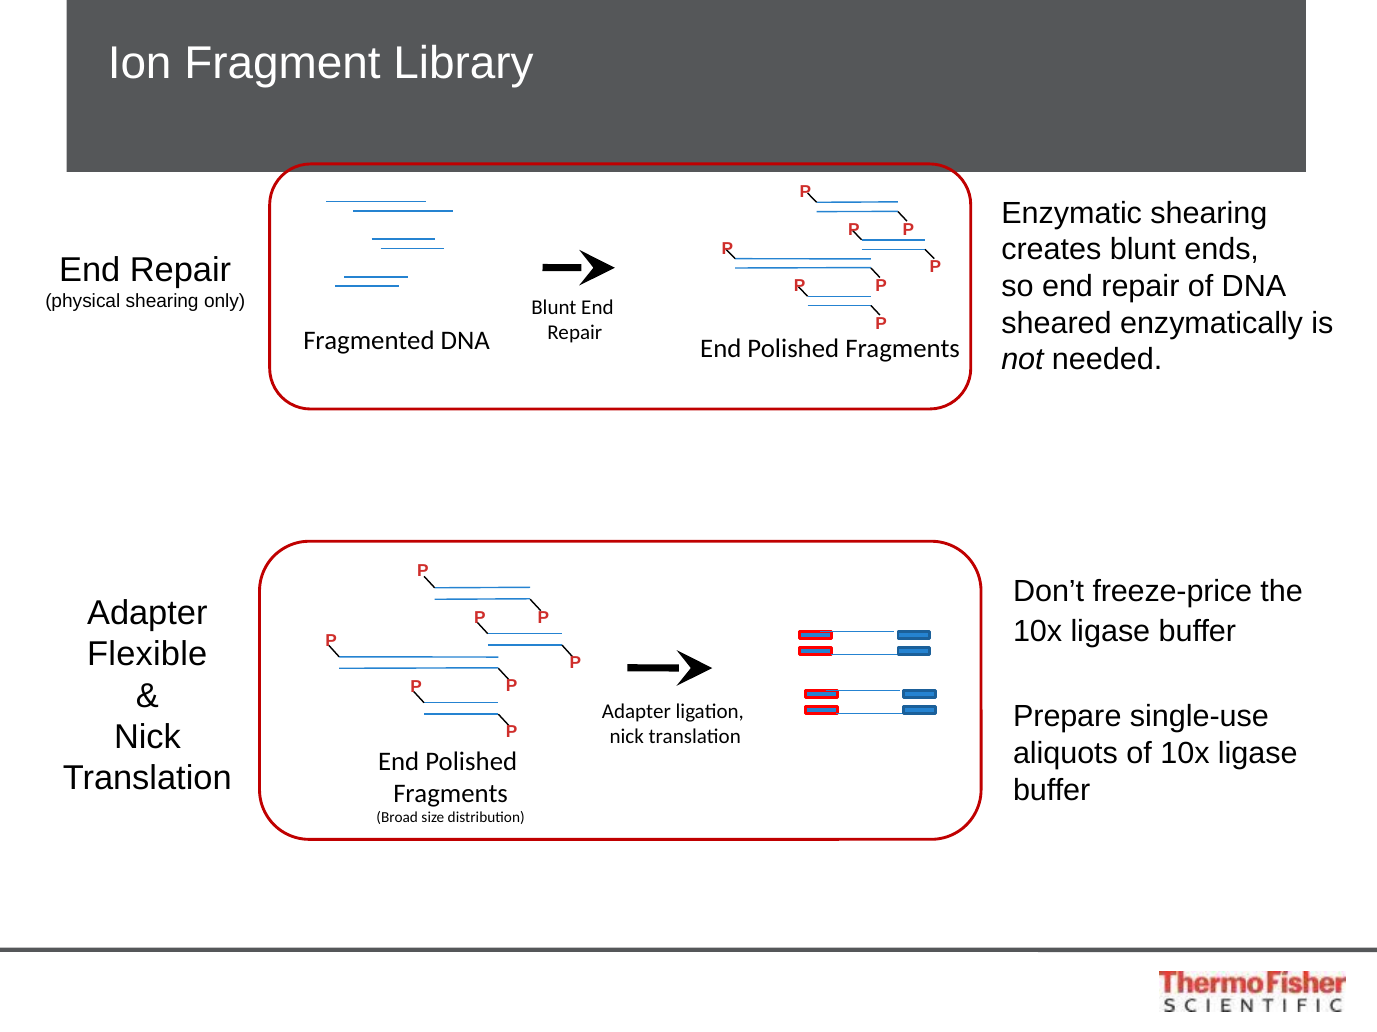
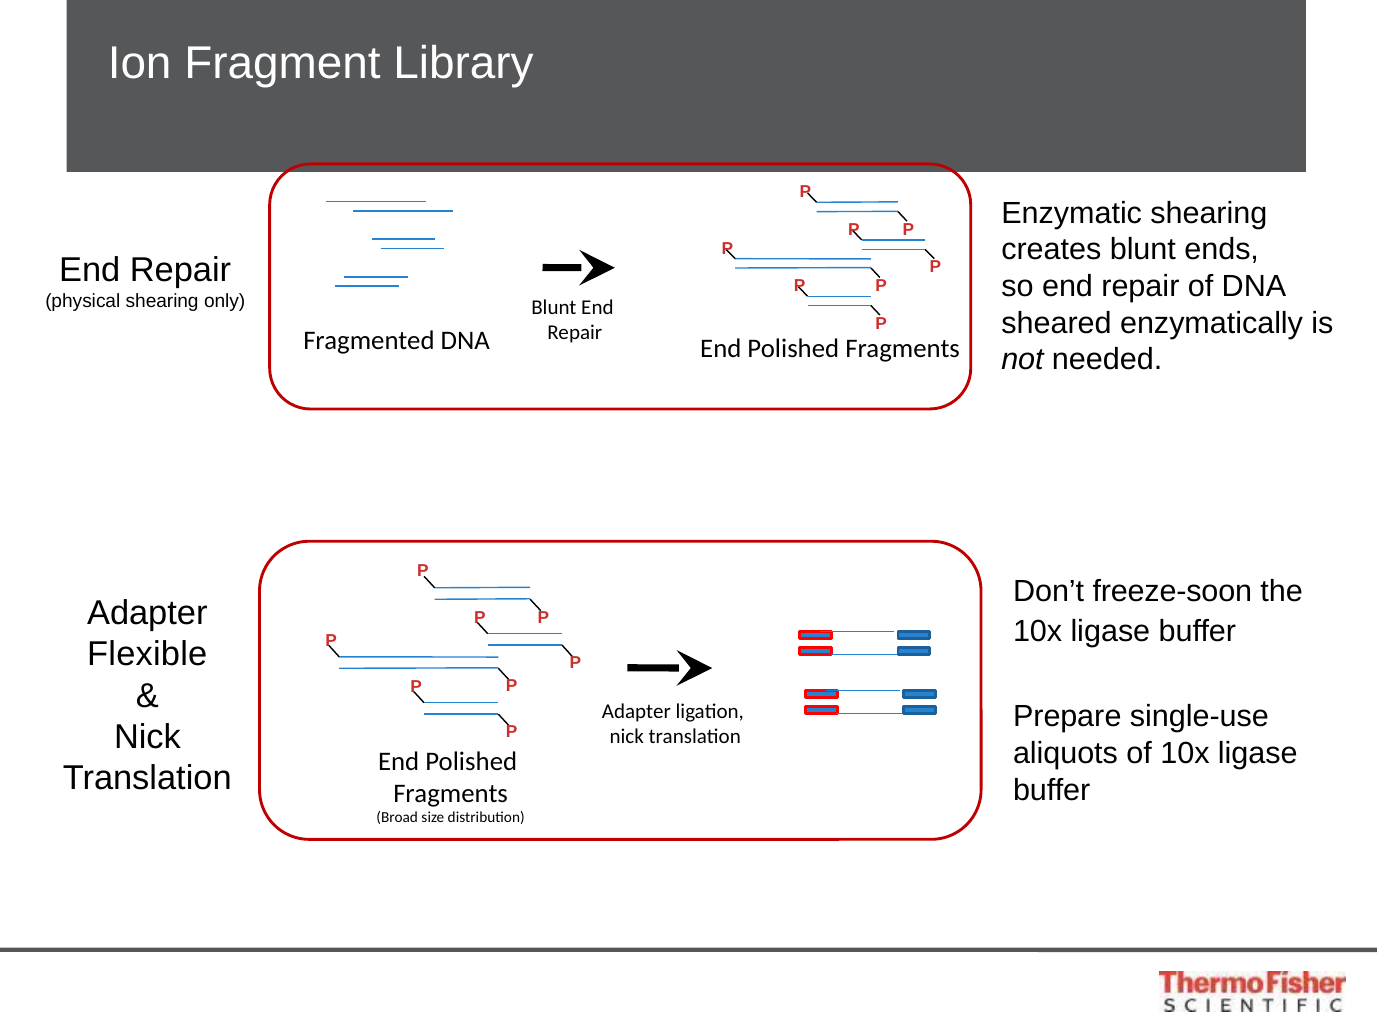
freeze-price: freeze-price -> freeze-soon
